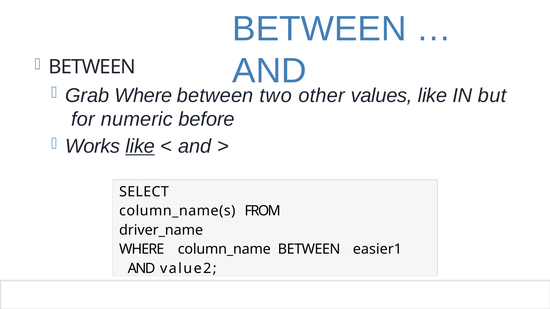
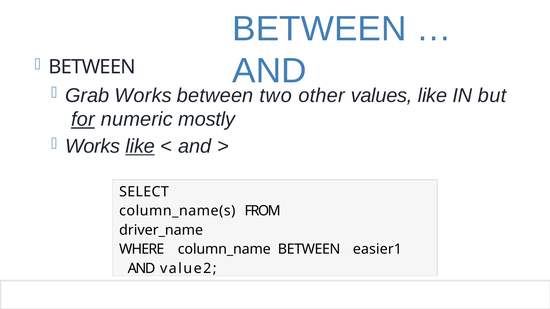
Grab Where: Where -> Works
for underline: none -> present
before: before -> mostly
